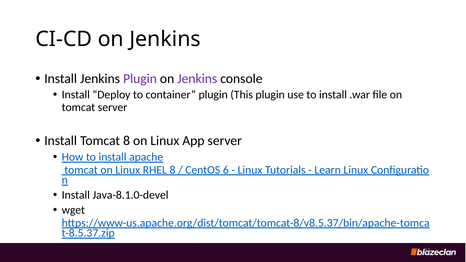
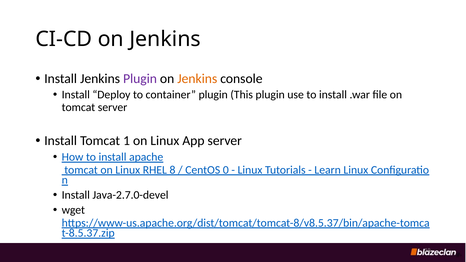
Jenkins at (197, 79) colour: purple -> orange
Tomcat 8: 8 -> 1
6: 6 -> 0
Java-8.1.0-devel: Java-8.1.0-devel -> Java-2.7.0-devel
